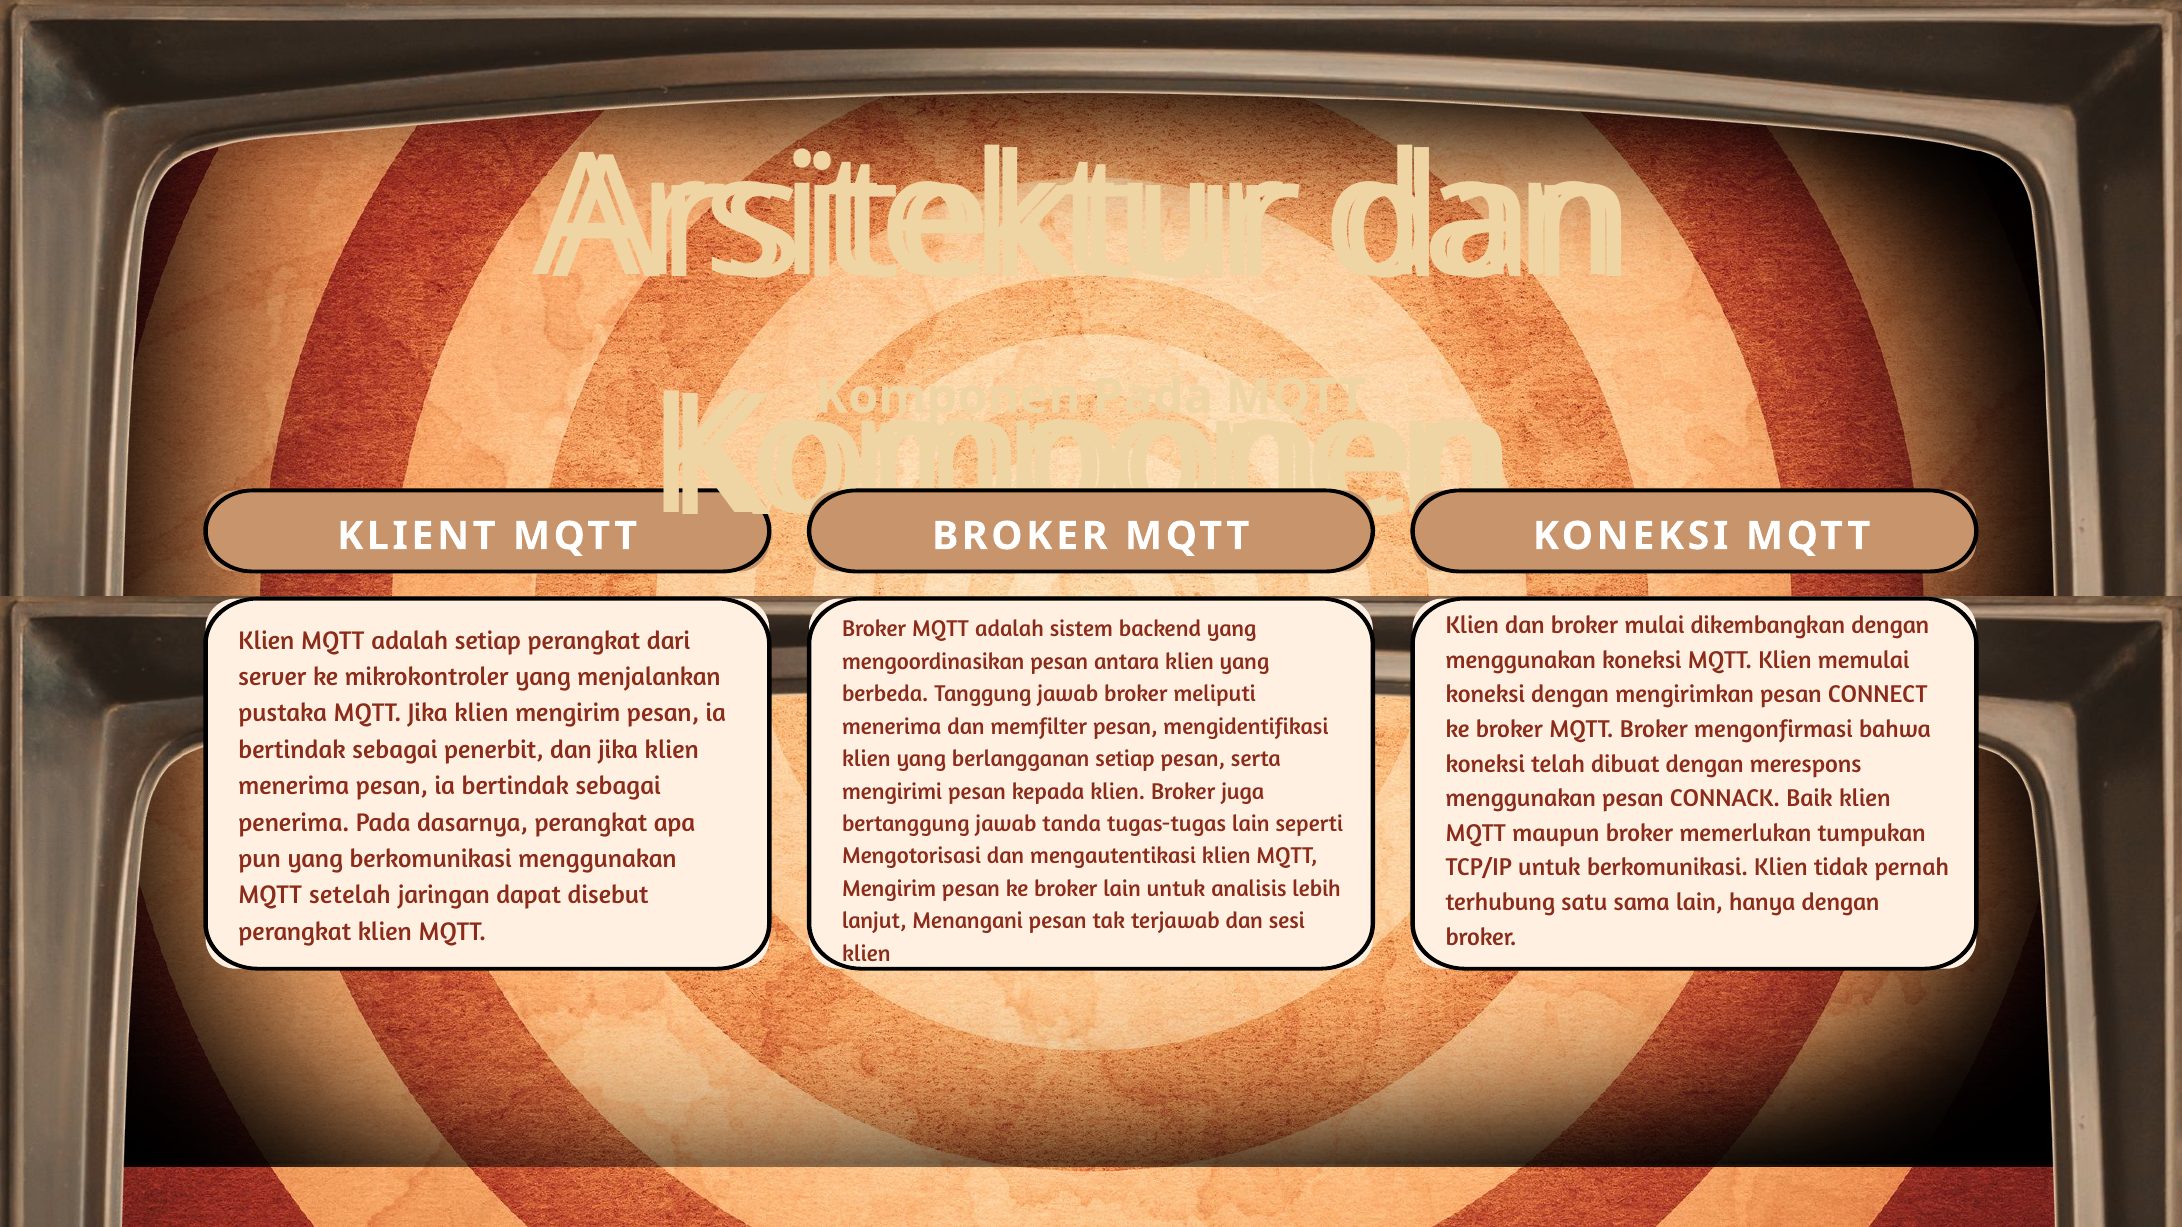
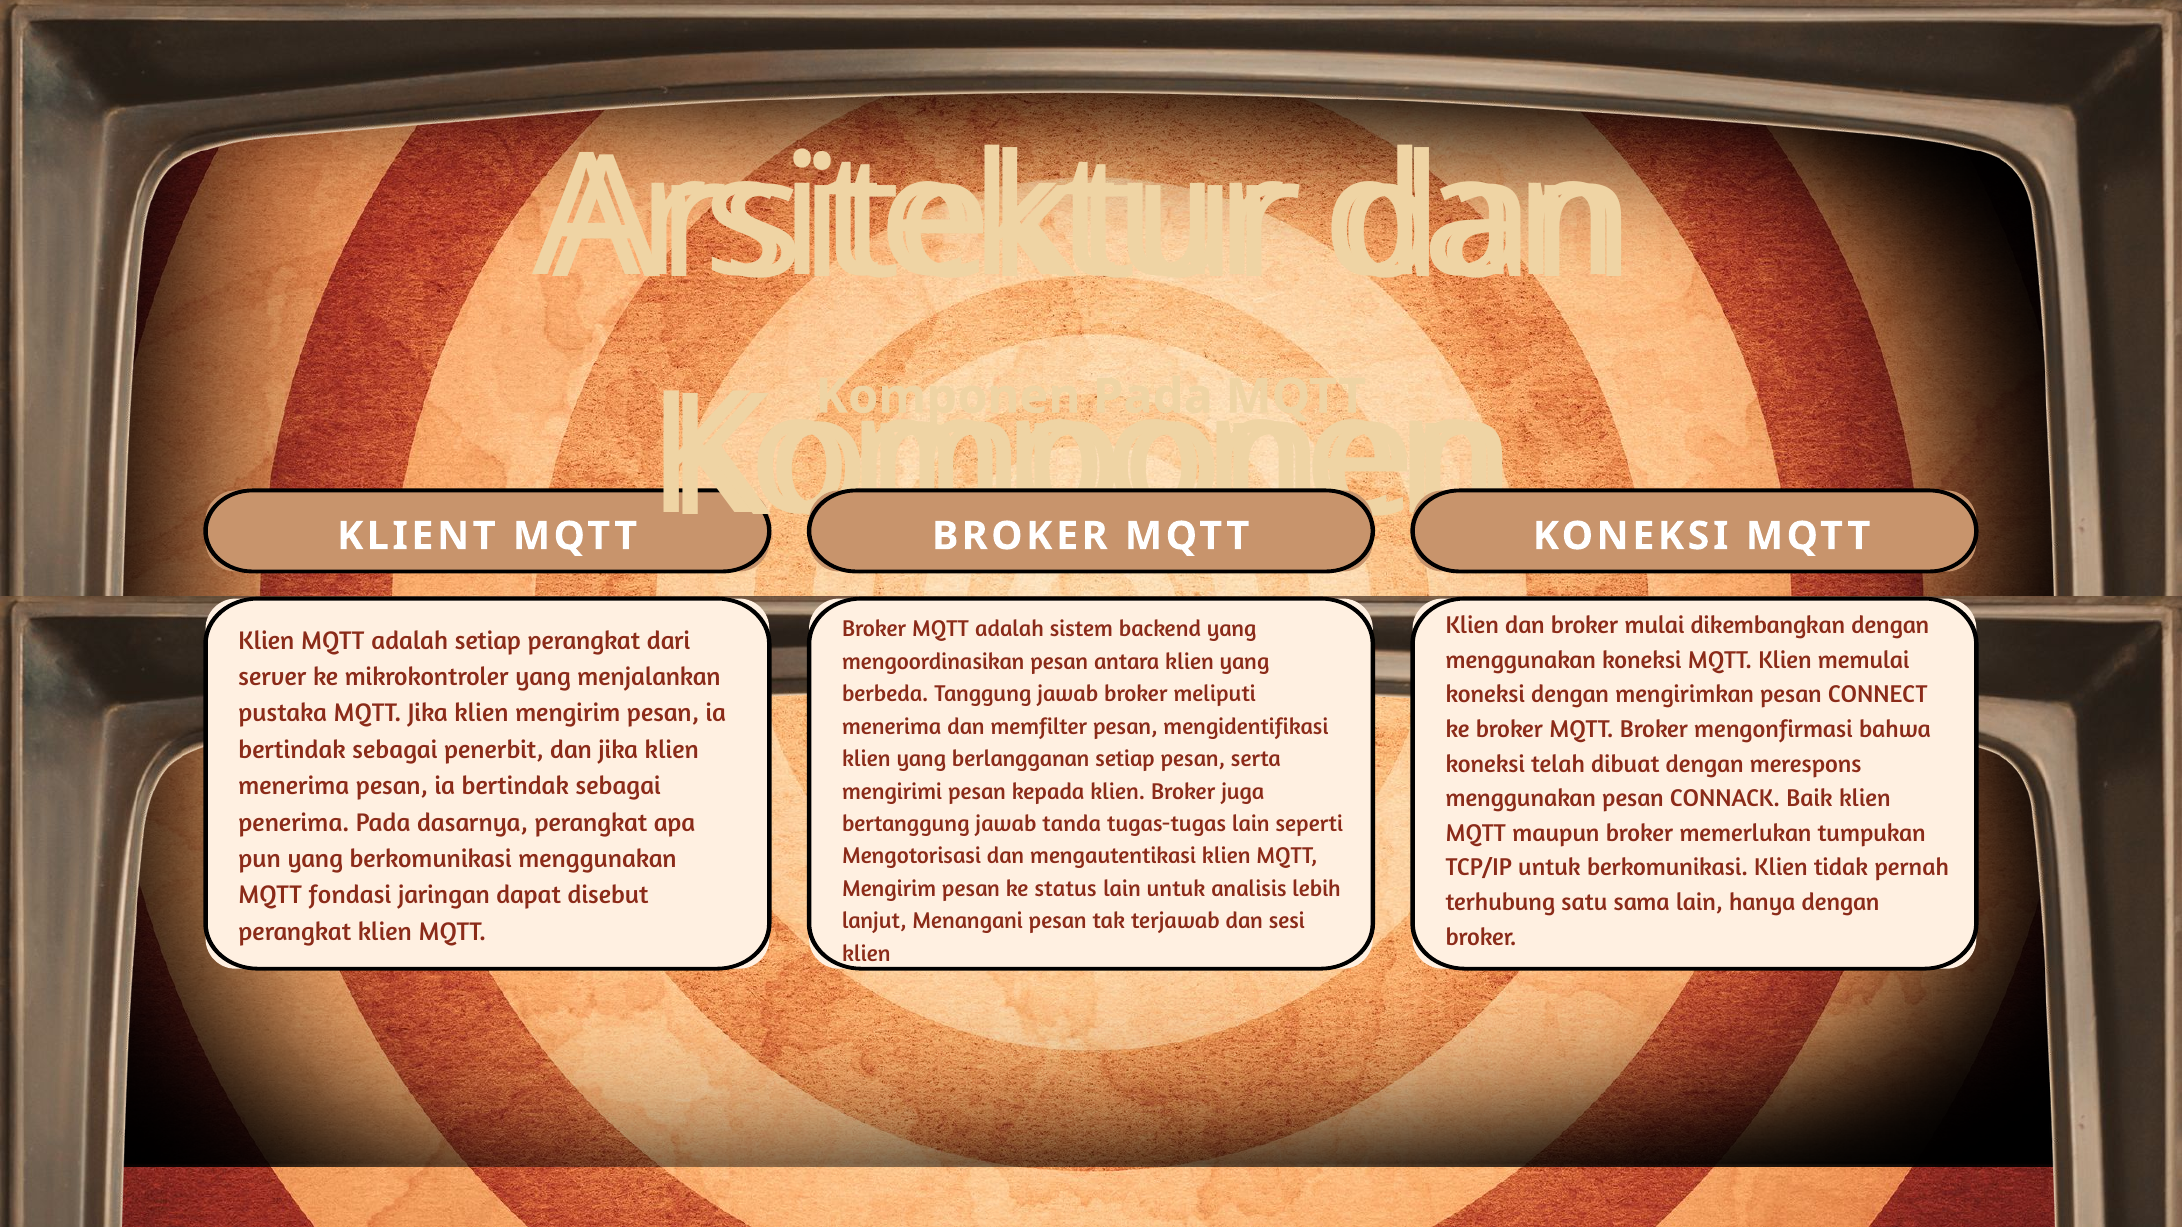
pesan ke broker: broker -> status
setelah: setelah -> fondasi
